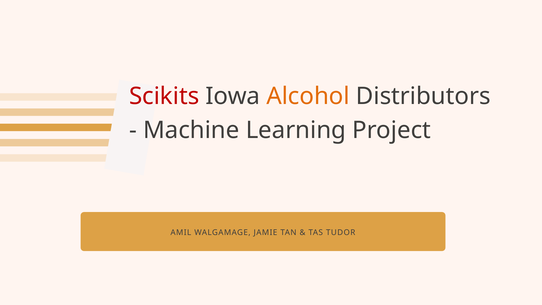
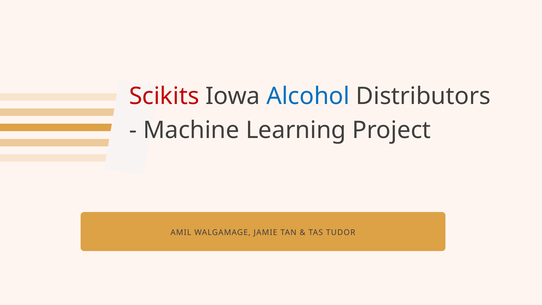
Alcohol colour: orange -> blue
